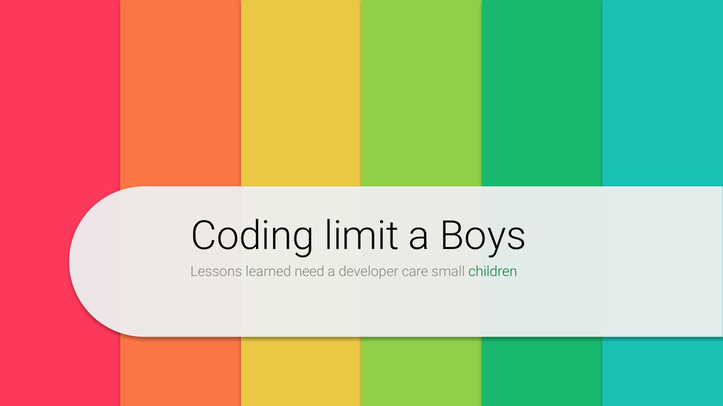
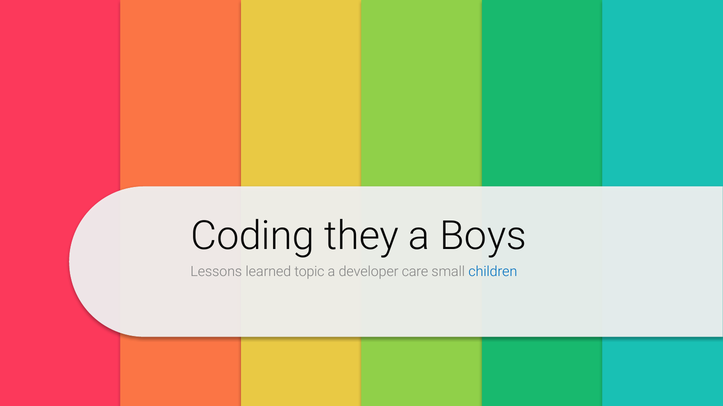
limit: limit -> they
need: need -> topic
children colour: green -> blue
